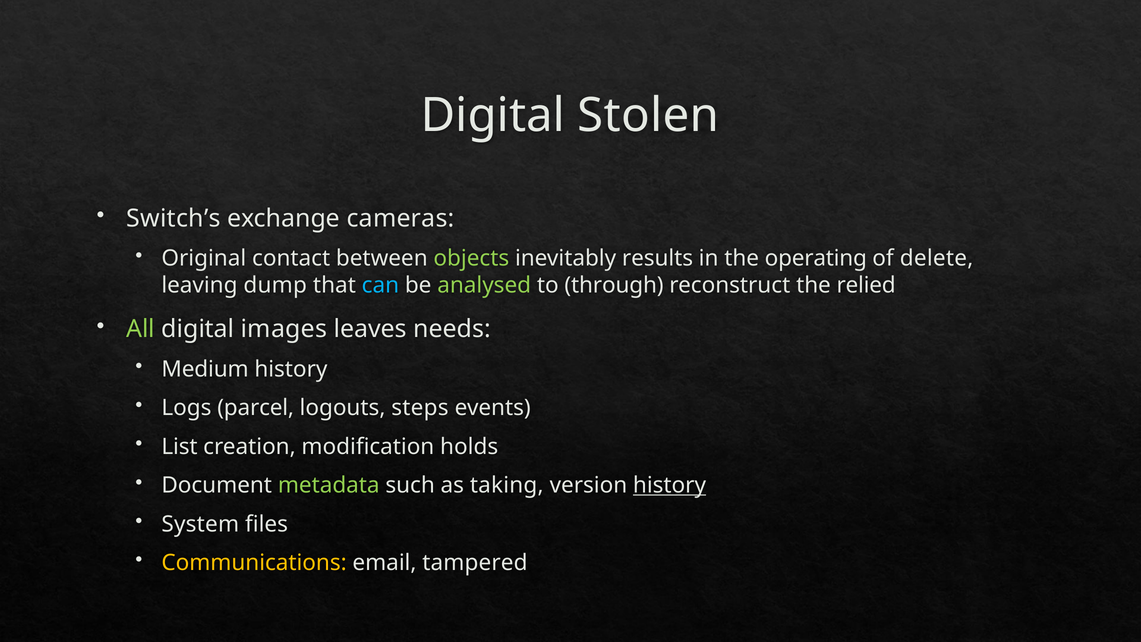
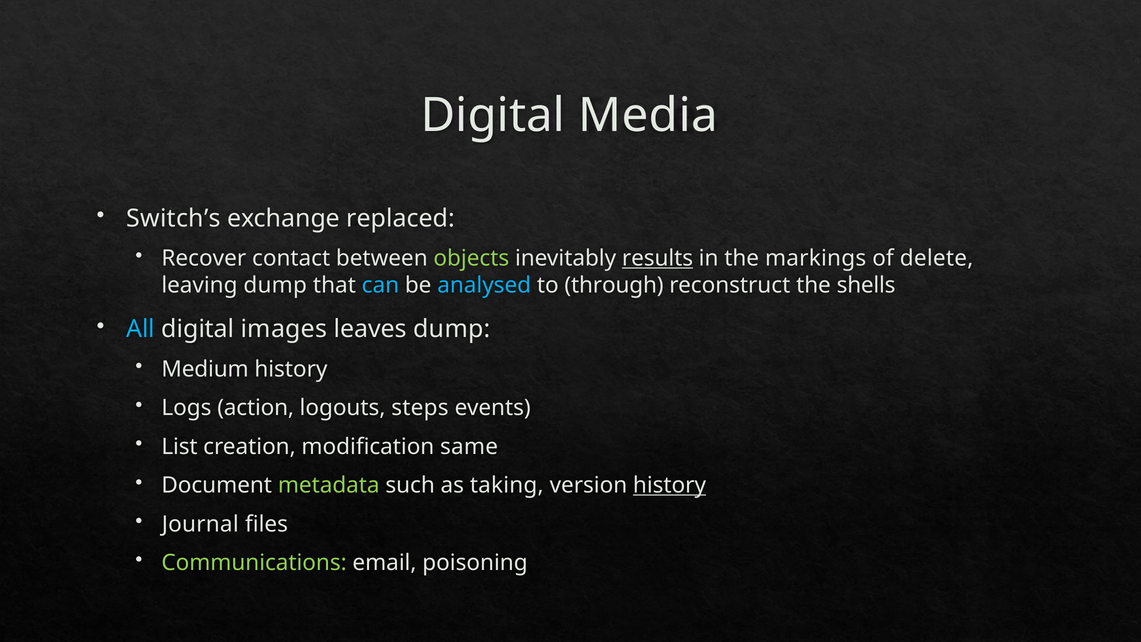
Stolen: Stolen -> Media
cameras: cameras -> replaced
Original: Original -> Recover
results underline: none -> present
operating: operating -> markings
analysed colour: light green -> light blue
relied: relied -> shells
All colour: light green -> light blue
leaves needs: needs -> dump
parcel: parcel -> action
holds: holds -> same
System: System -> Journal
Communications colour: yellow -> light green
tampered: tampered -> poisoning
